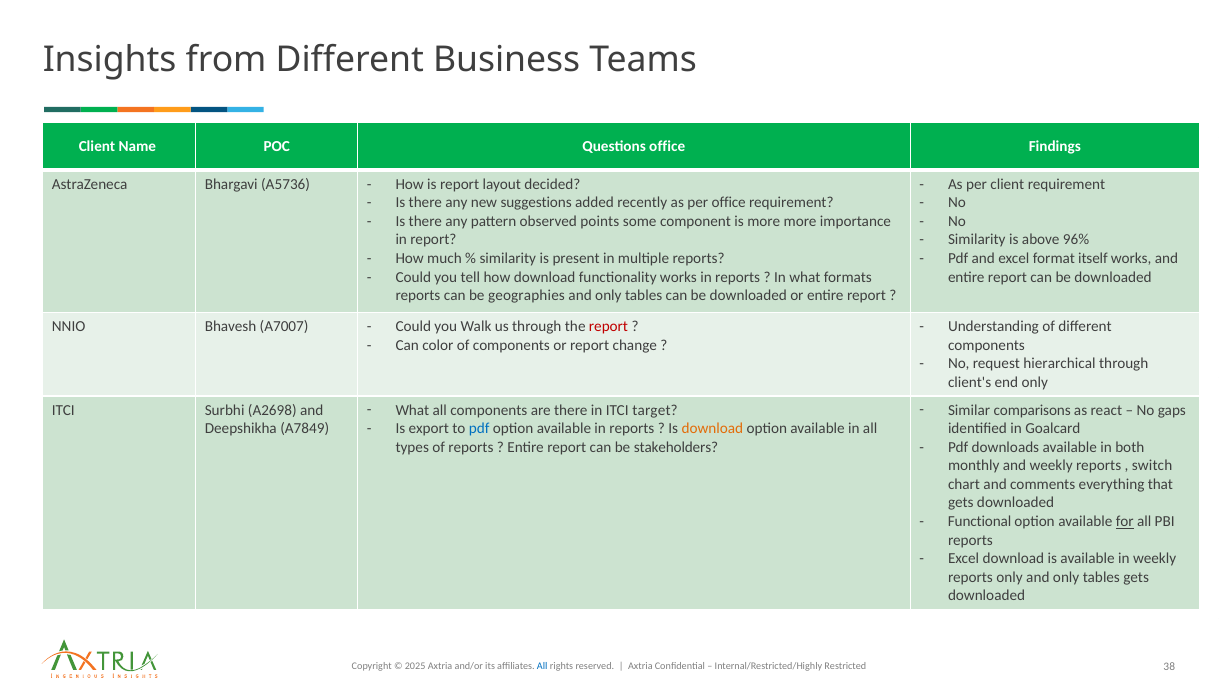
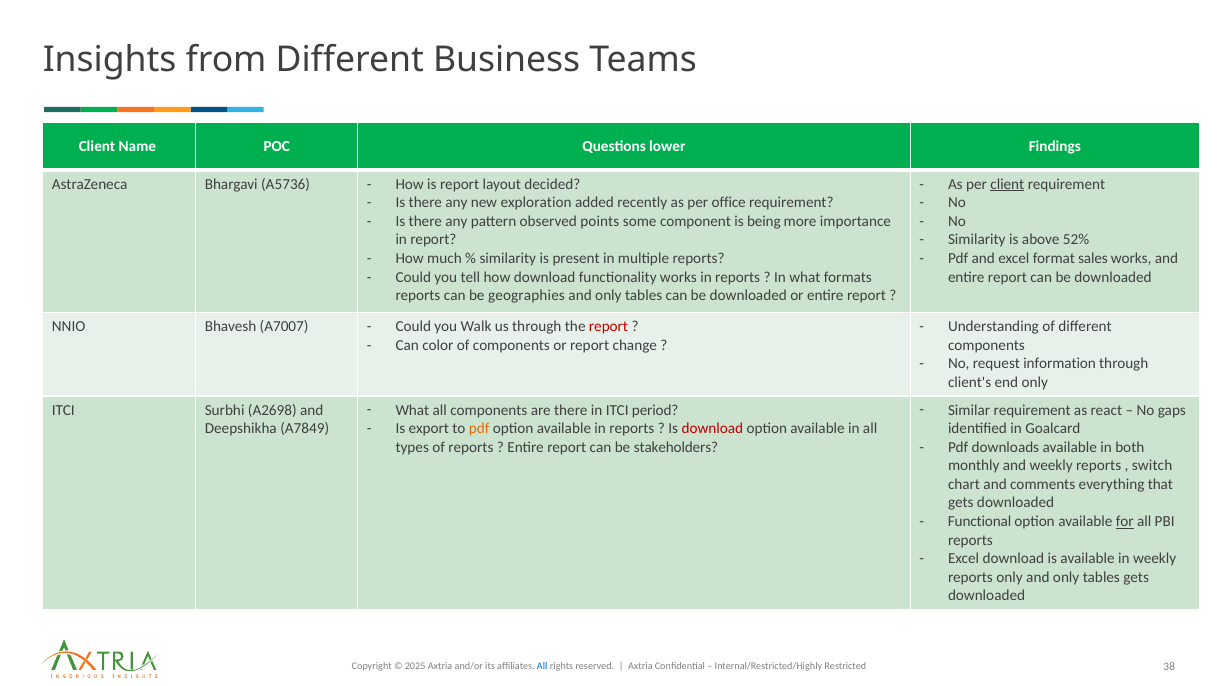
Questions office: office -> lower
client at (1007, 184) underline: none -> present
suggestions: suggestions -> exploration
is more: more -> being
96%: 96% -> 52%
itself: itself -> sales
hierarchical: hierarchical -> information
target: target -> period
Similar comparisons: comparisons -> requirement
pdf at (479, 428) colour: blue -> orange
download at (712, 428) colour: orange -> red
